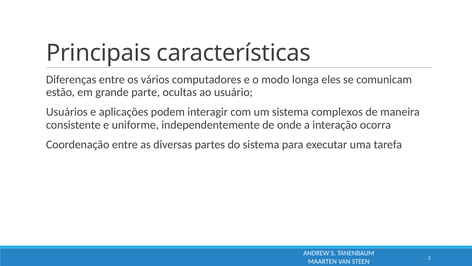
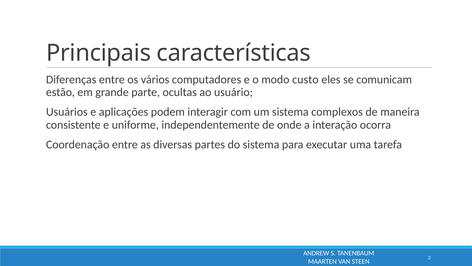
longa: longa -> custo
